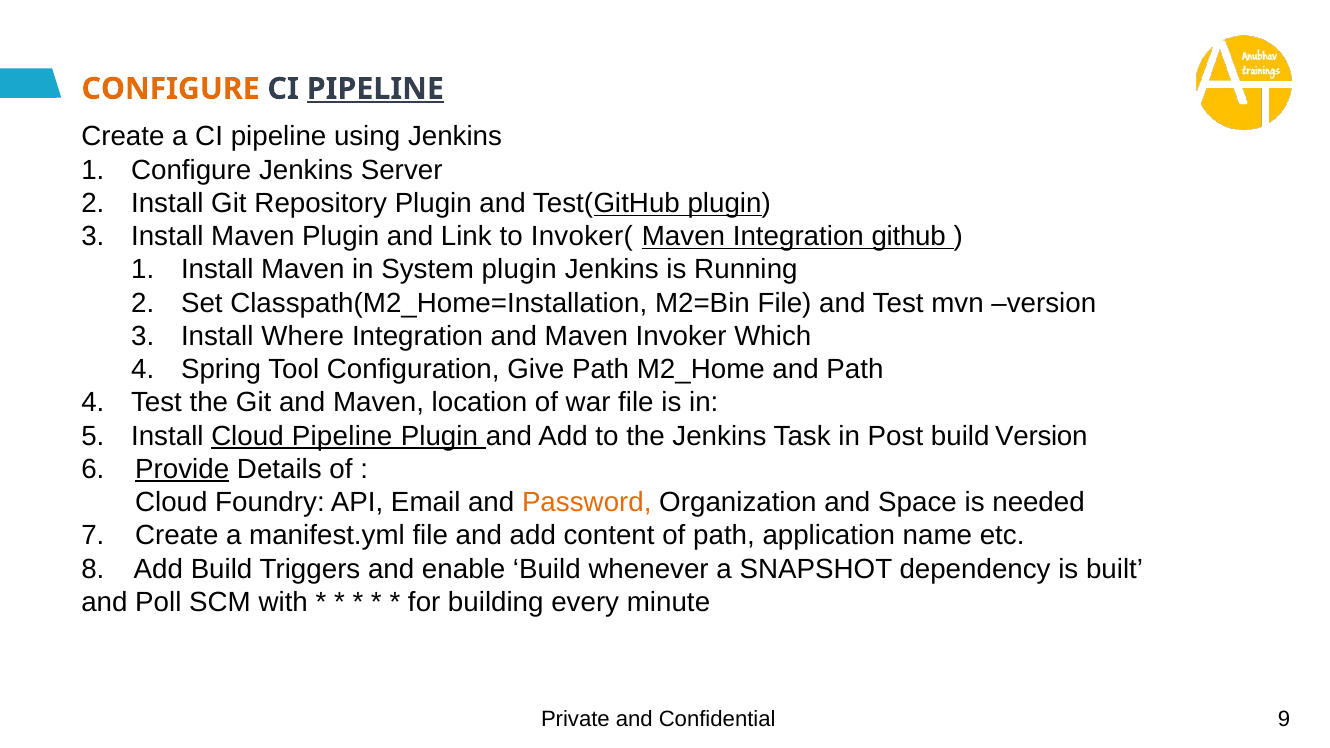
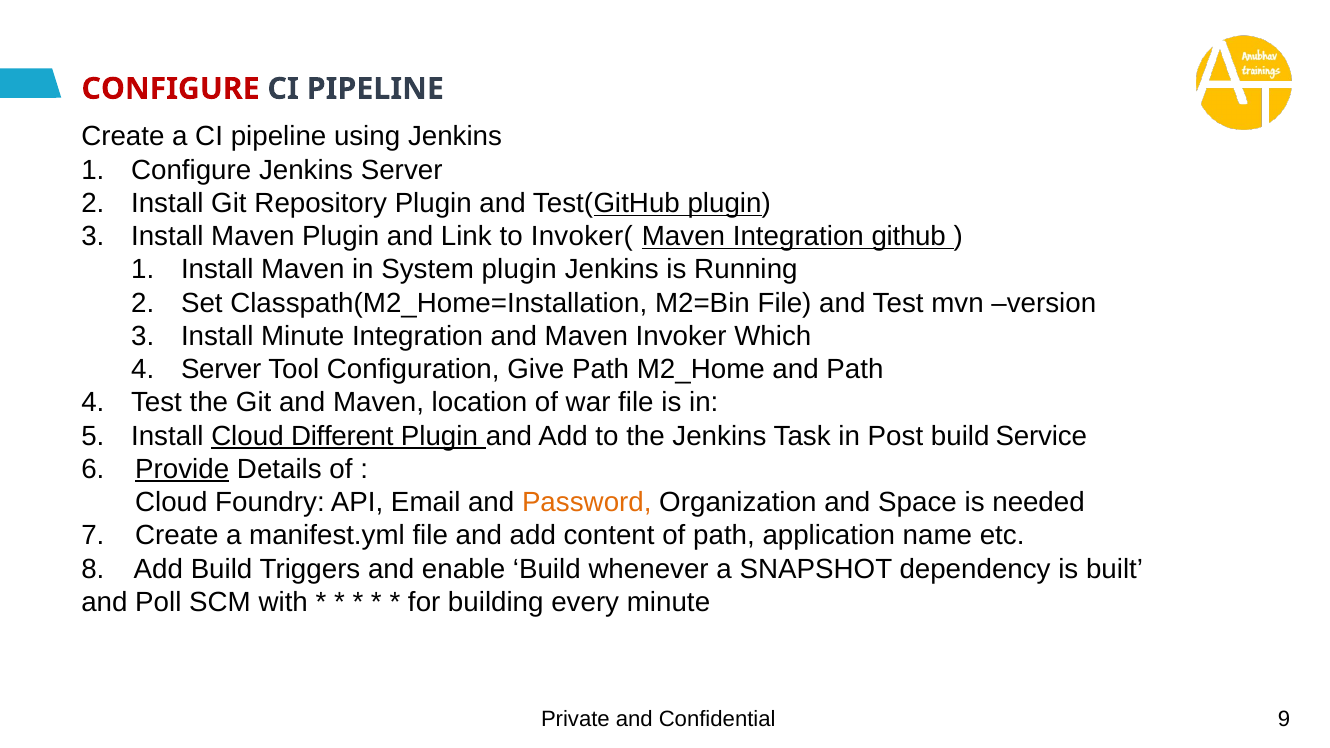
CONFIGURE at (171, 89) colour: orange -> red
PIPELINE at (375, 89) underline: present -> none
Install Where: Where -> Minute
Spring at (221, 369): Spring -> Server
Cloud Pipeline: Pipeline -> Different
build Version: Version -> Service
